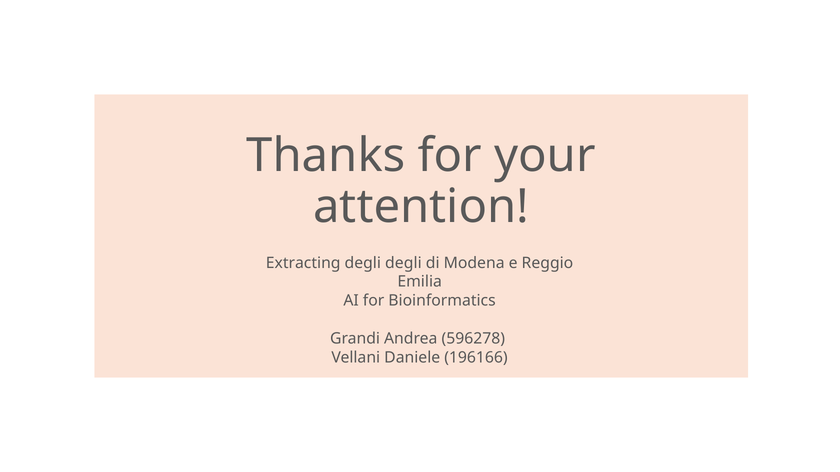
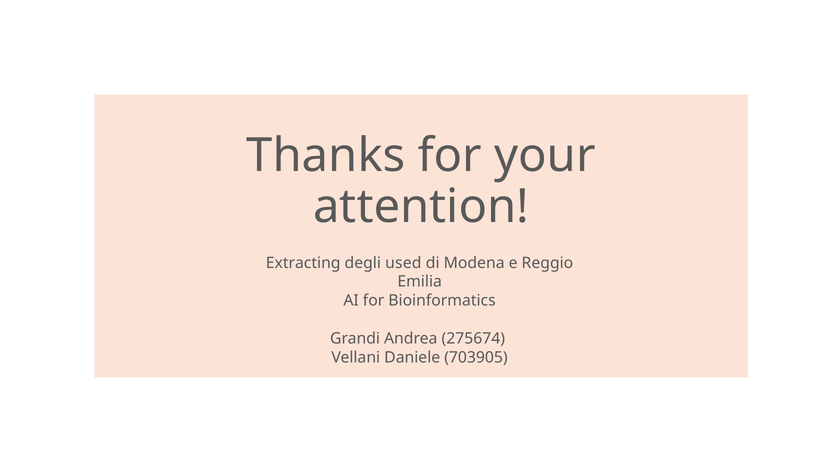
degli degli: degli -> used
596278: 596278 -> 275674
196166: 196166 -> 703905
